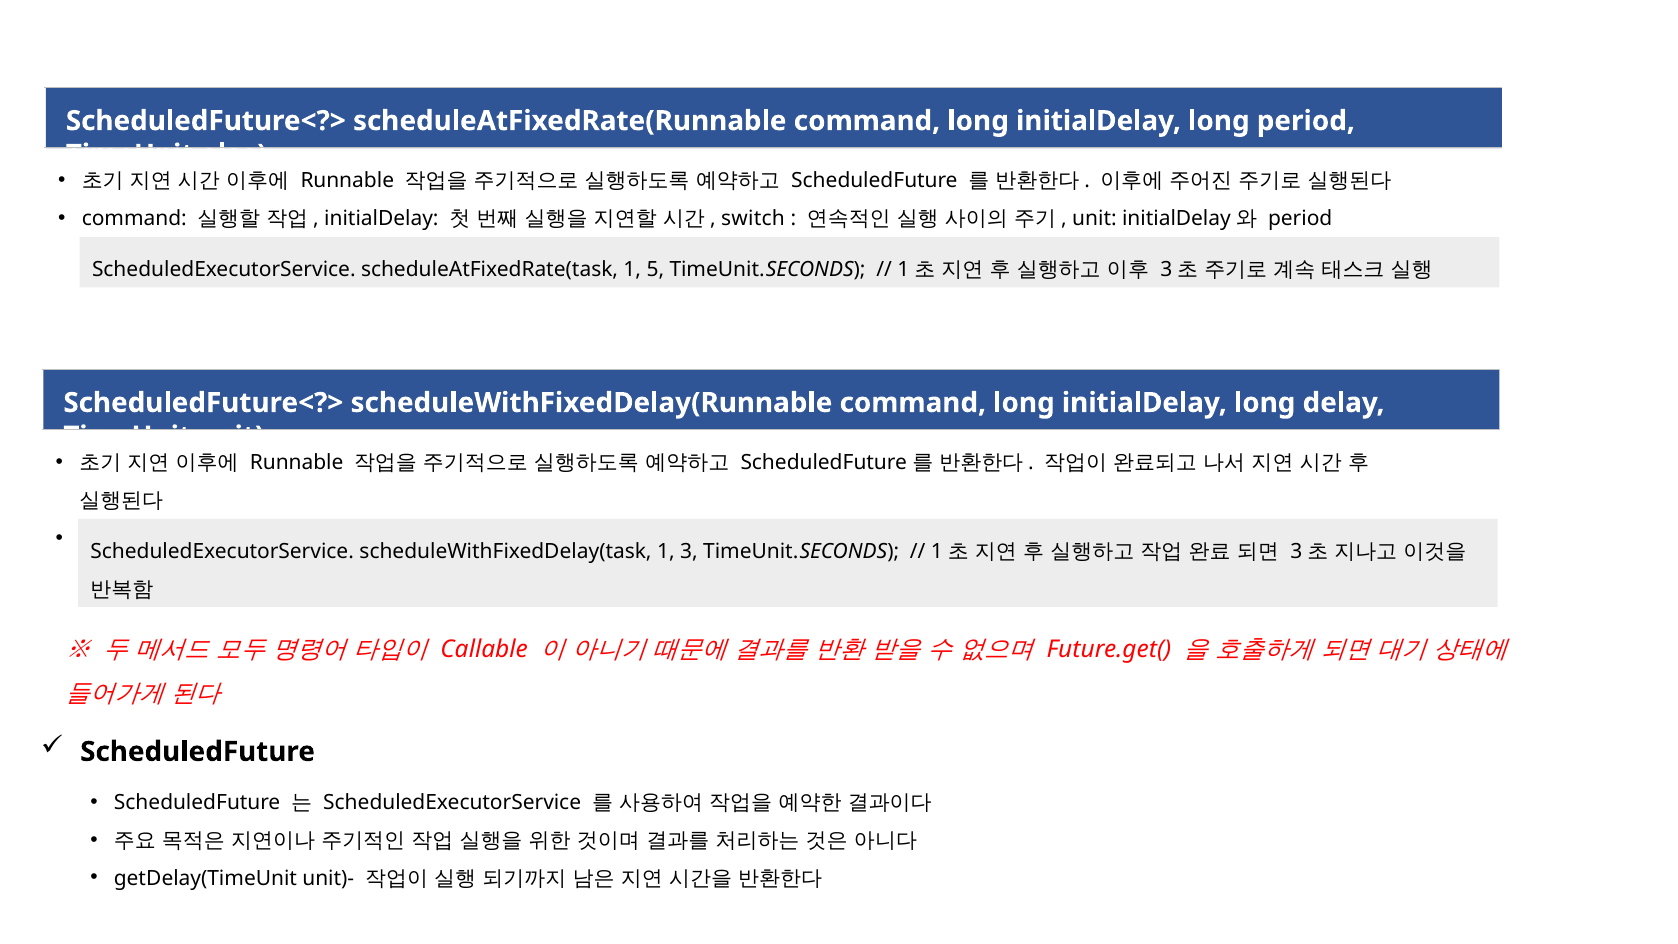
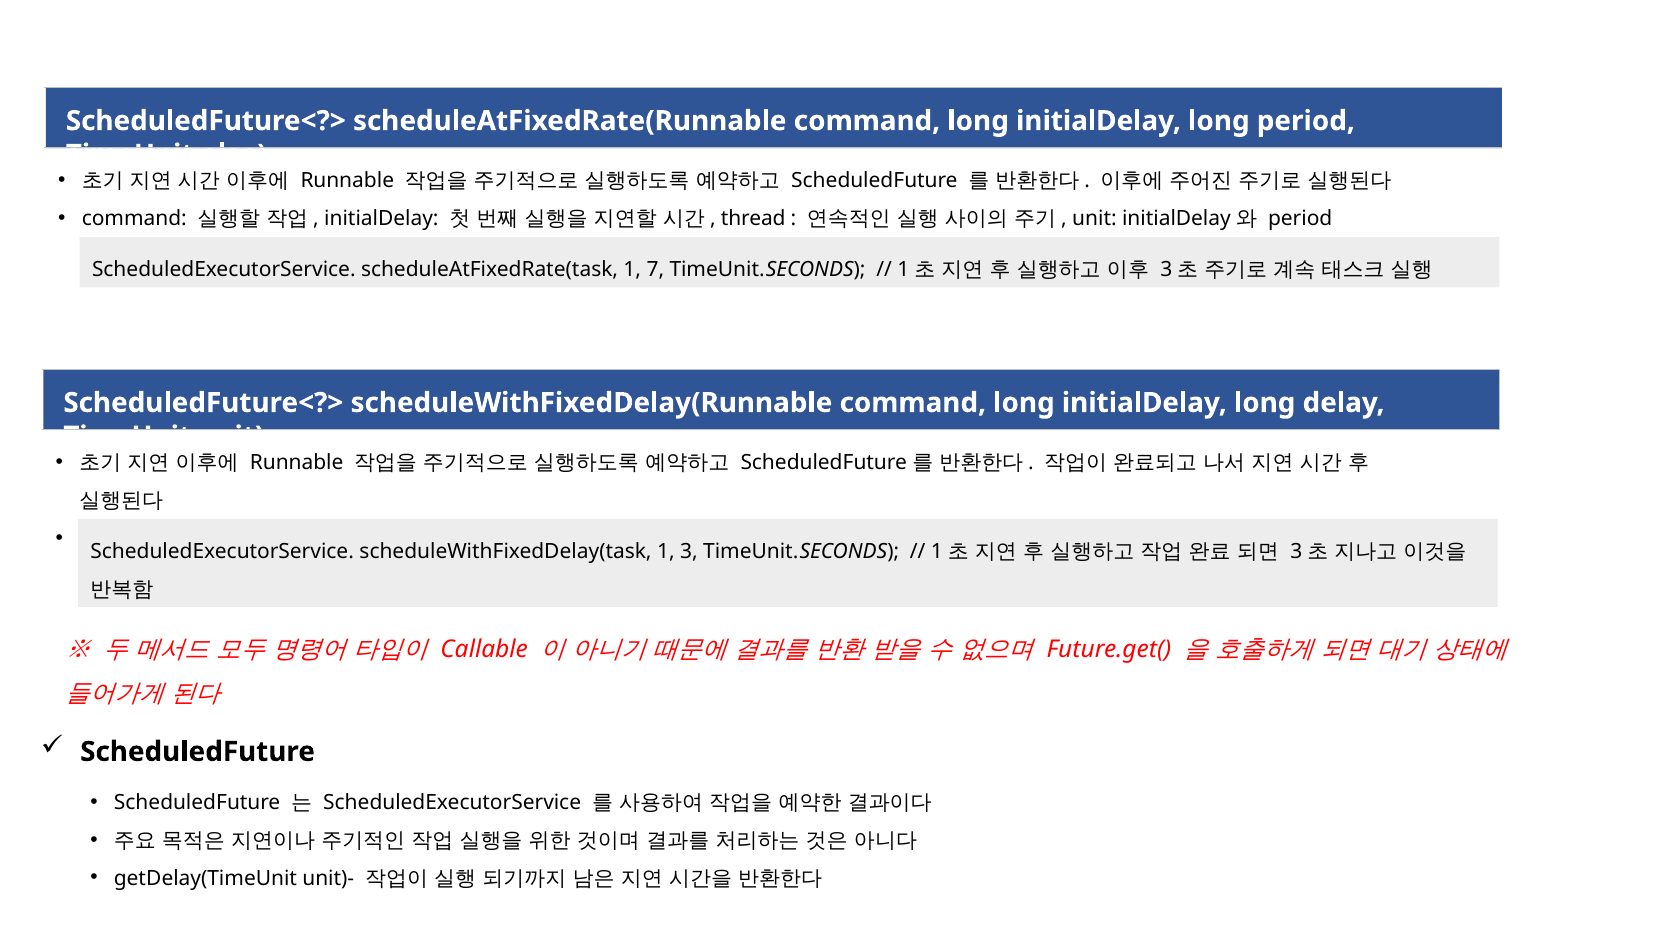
switch: switch -> thread
5: 5 -> 7
